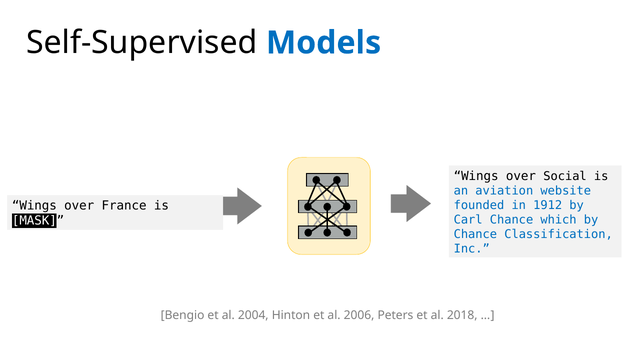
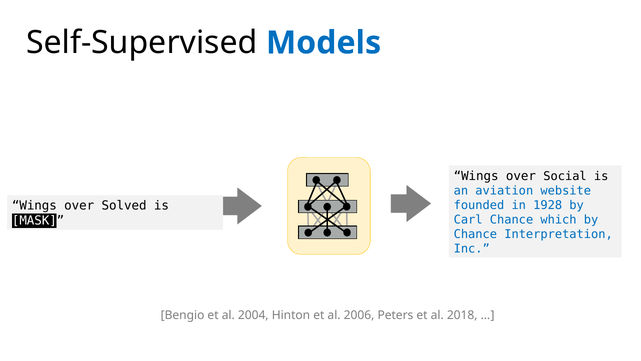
1912: 1912 -> 1928
France: France -> Solved
Classification: Classification -> Interpretation
